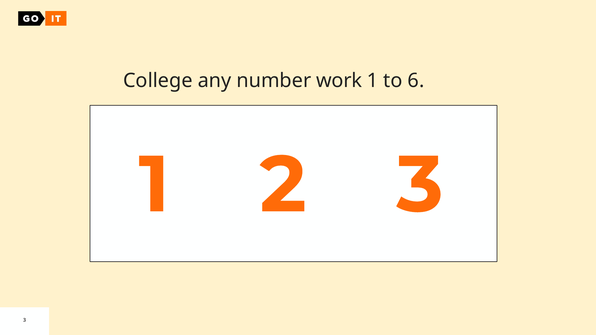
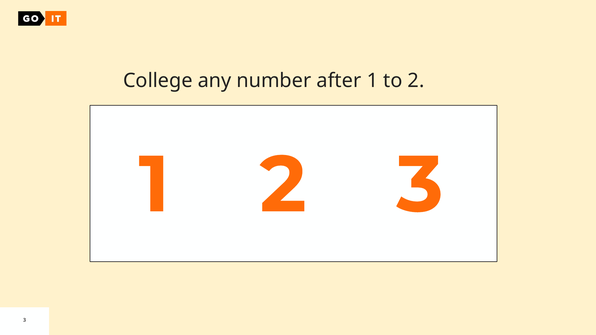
work: work -> after
to 6: 6 -> 2
